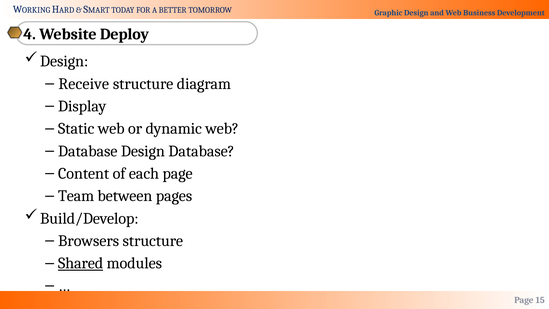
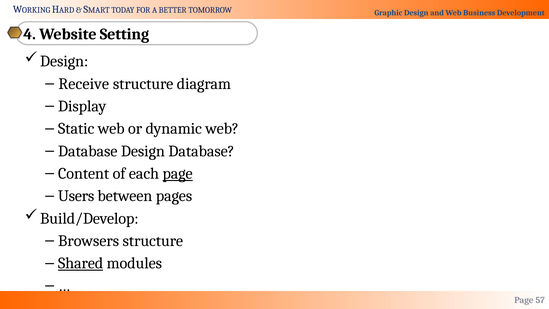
Deploy: Deploy -> Setting
page at (178, 173) underline: none -> present
Team: Team -> Users
15: 15 -> 57
